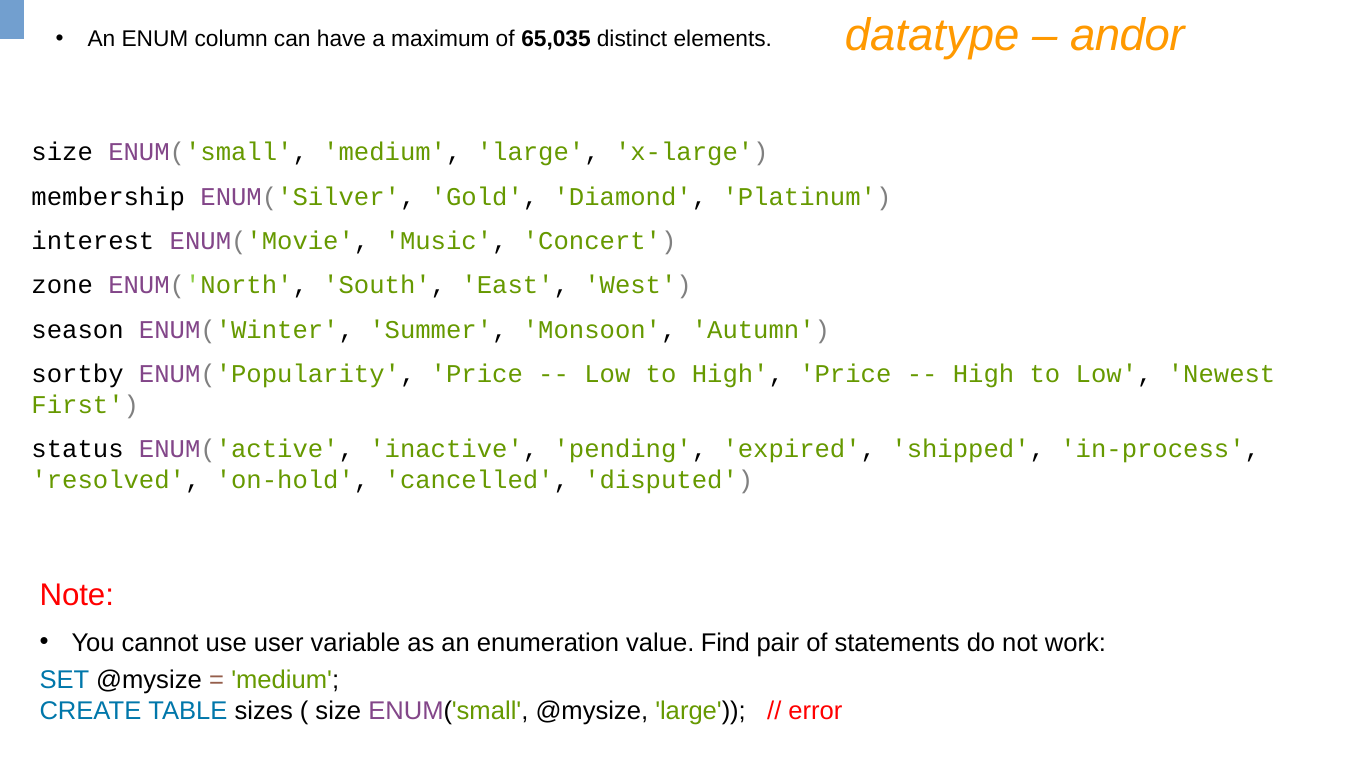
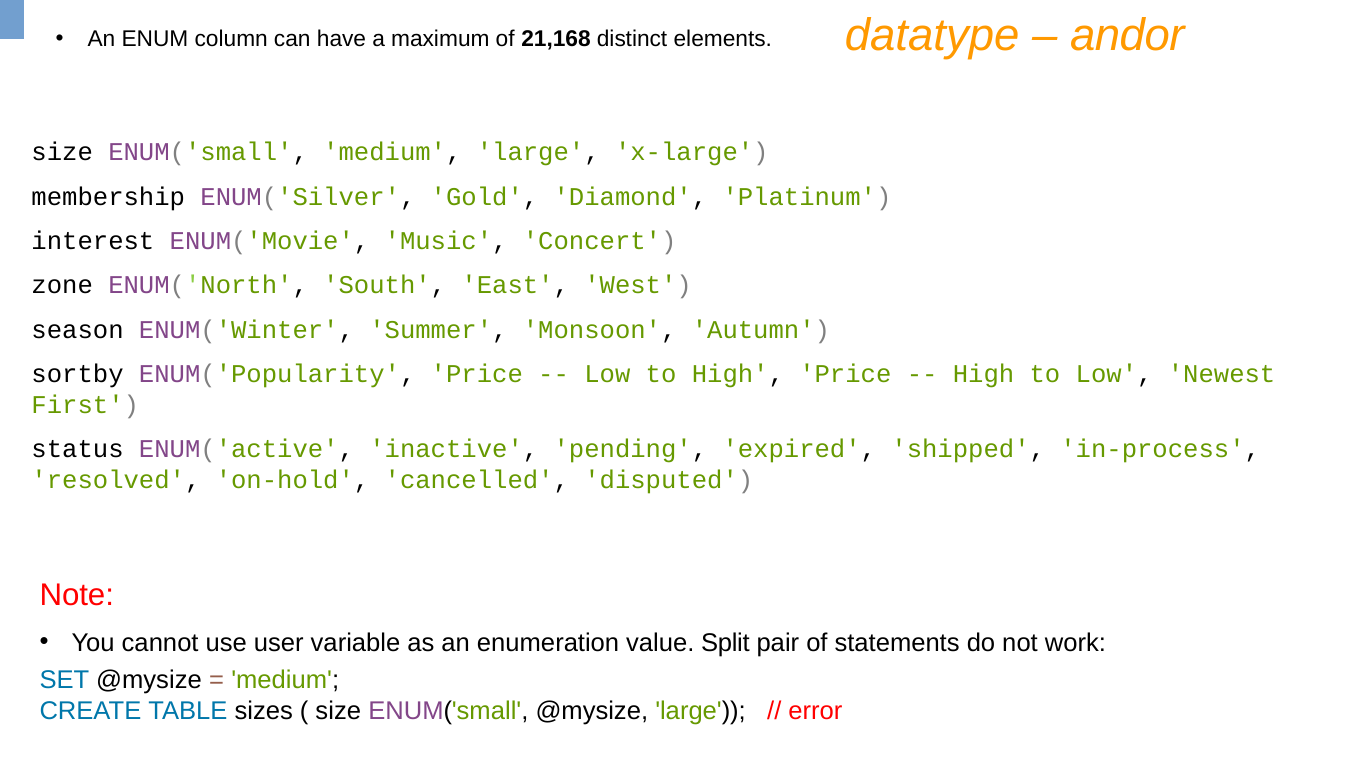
65,035: 65,035 -> 21,168
Find: Find -> Split
